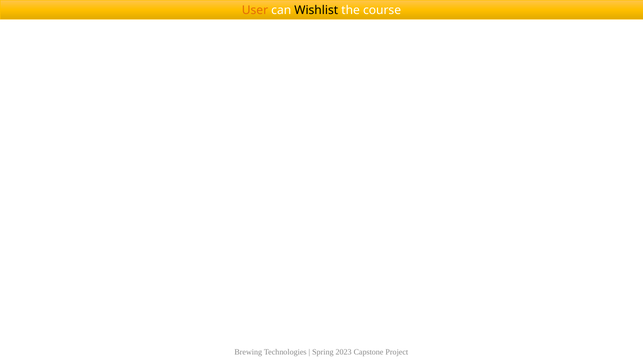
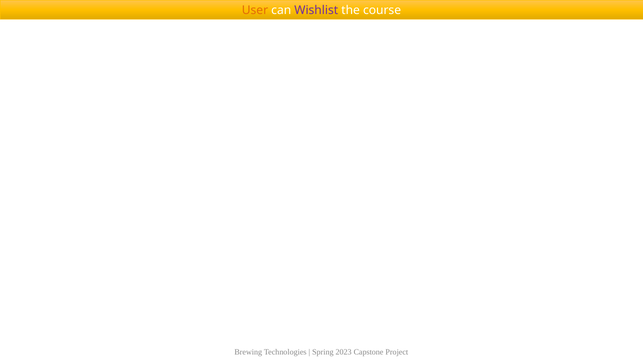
Wishlist colour: black -> purple
